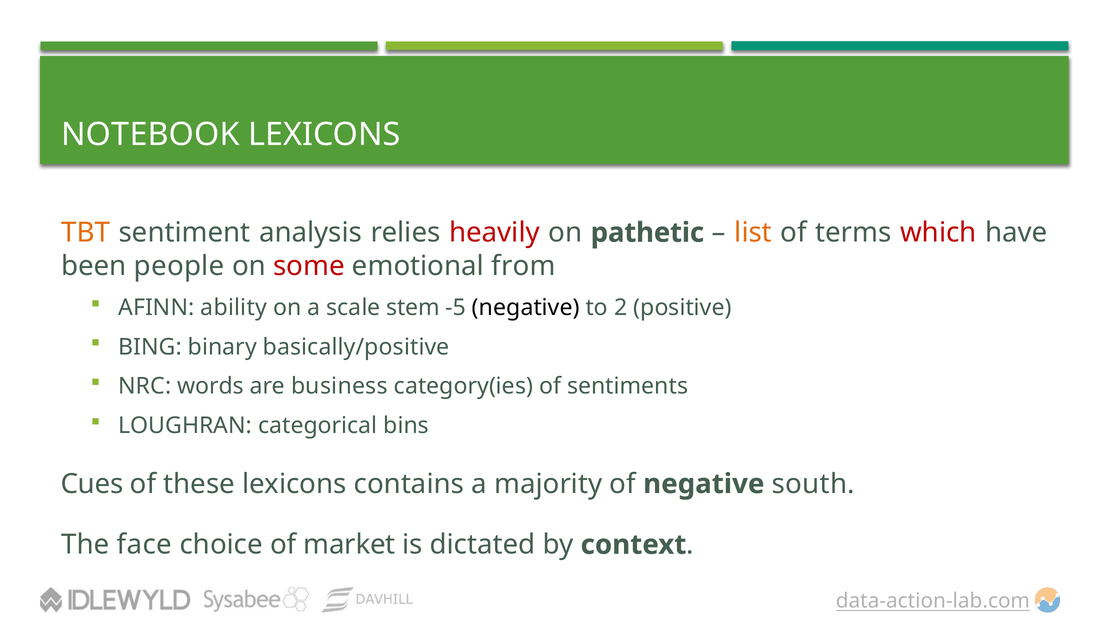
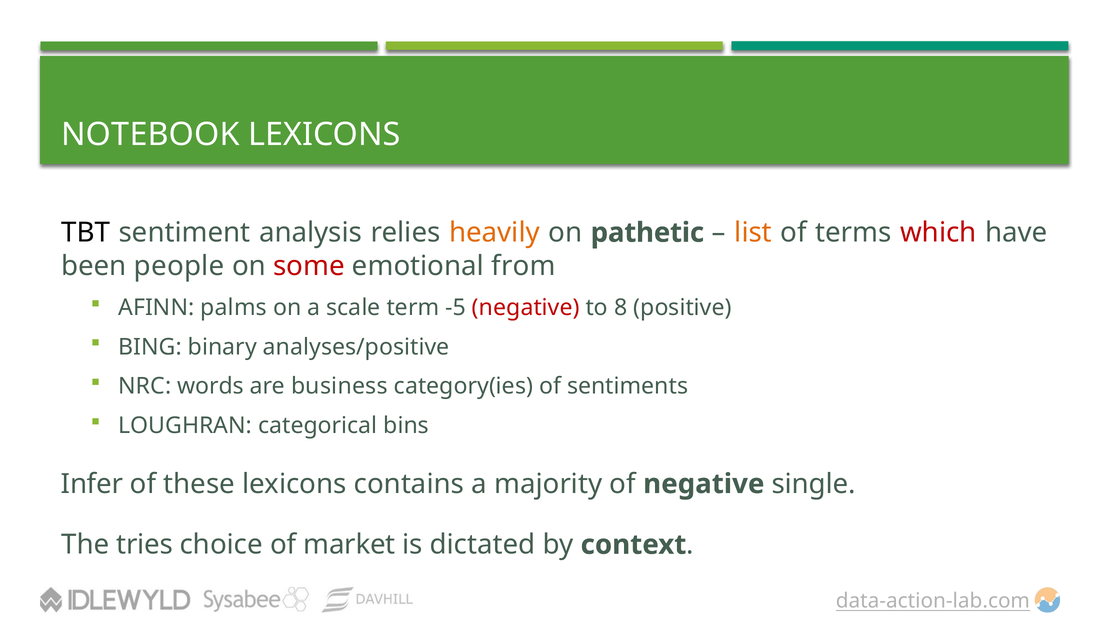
TBT colour: orange -> black
heavily colour: red -> orange
ability: ability -> palms
stem: stem -> term
negative at (526, 308) colour: black -> red
2: 2 -> 8
basically/positive: basically/positive -> analyses/positive
Cues: Cues -> Infer
south: south -> single
face: face -> tries
